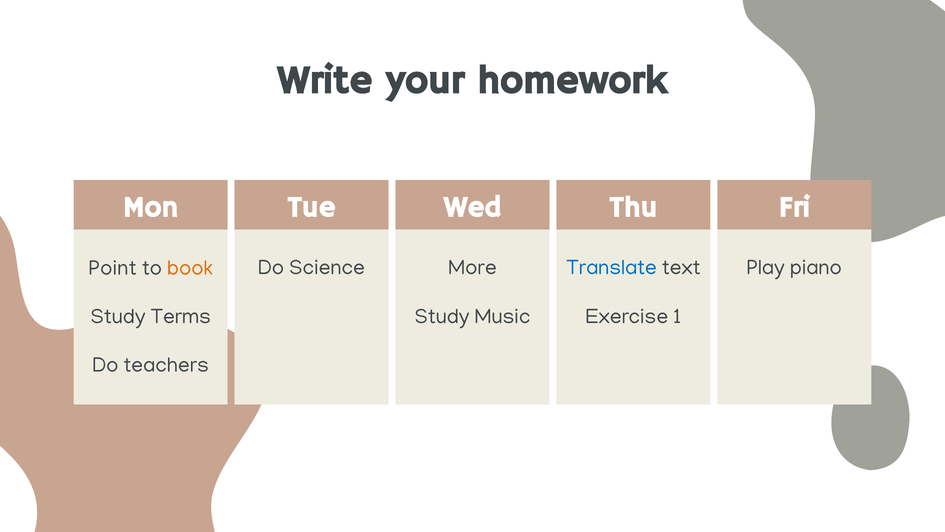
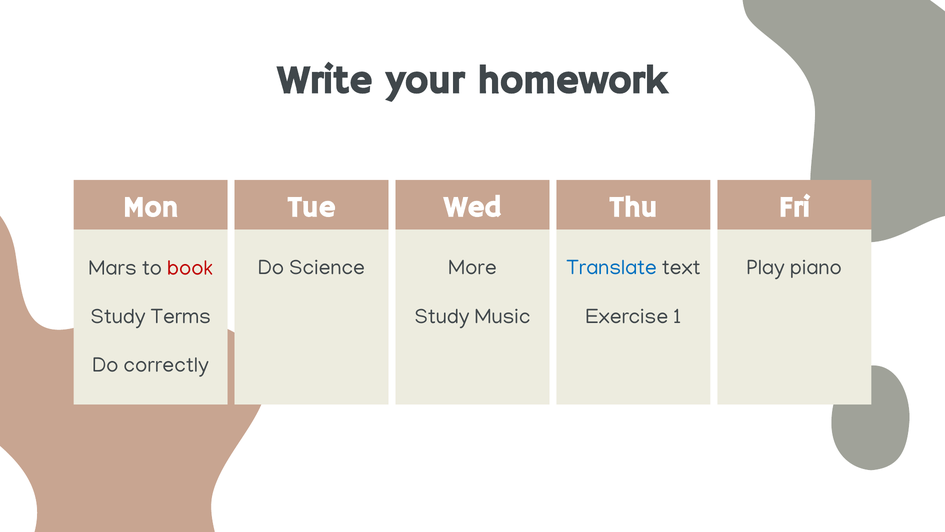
Point: Point -> Mars
book colour: orange -> red
teachers: teachers -> correctly
